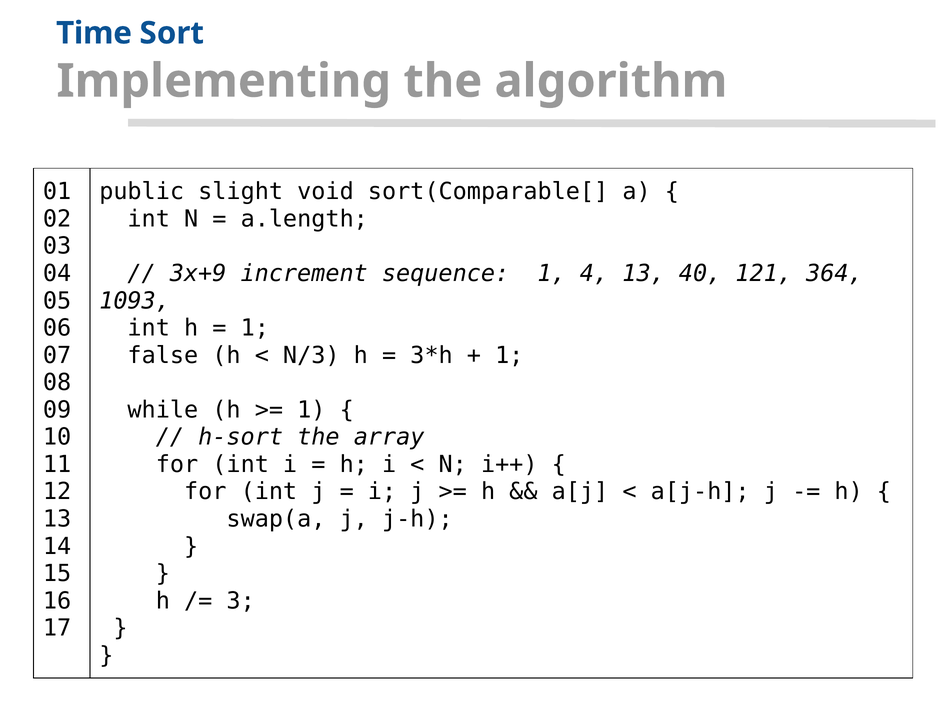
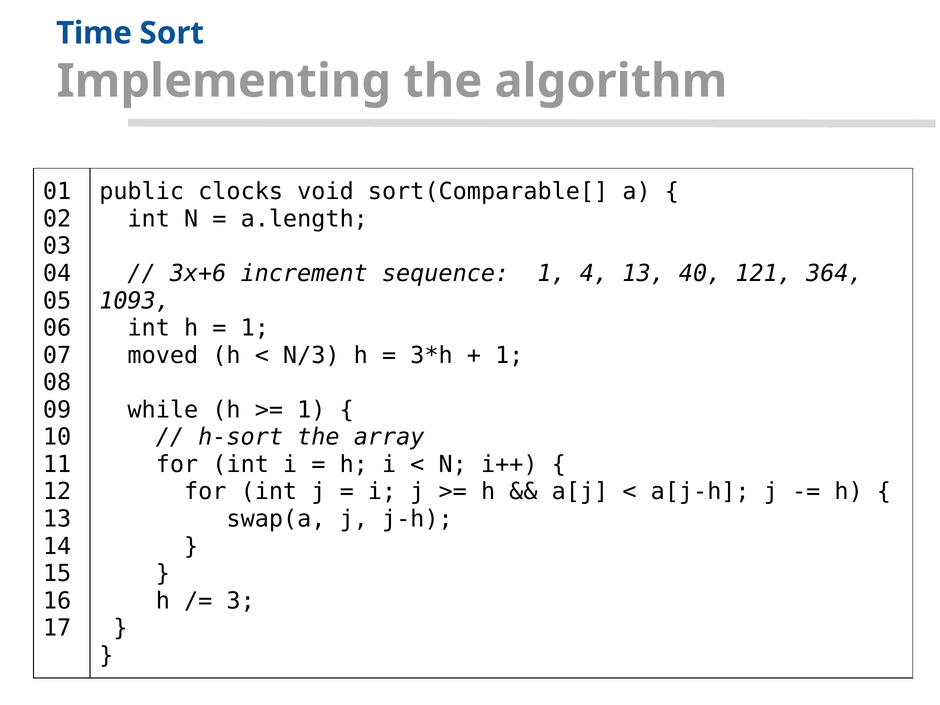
slight: slight -> clocks
3x+9: 3x+9 -> 3x+6
false: false -> moved
